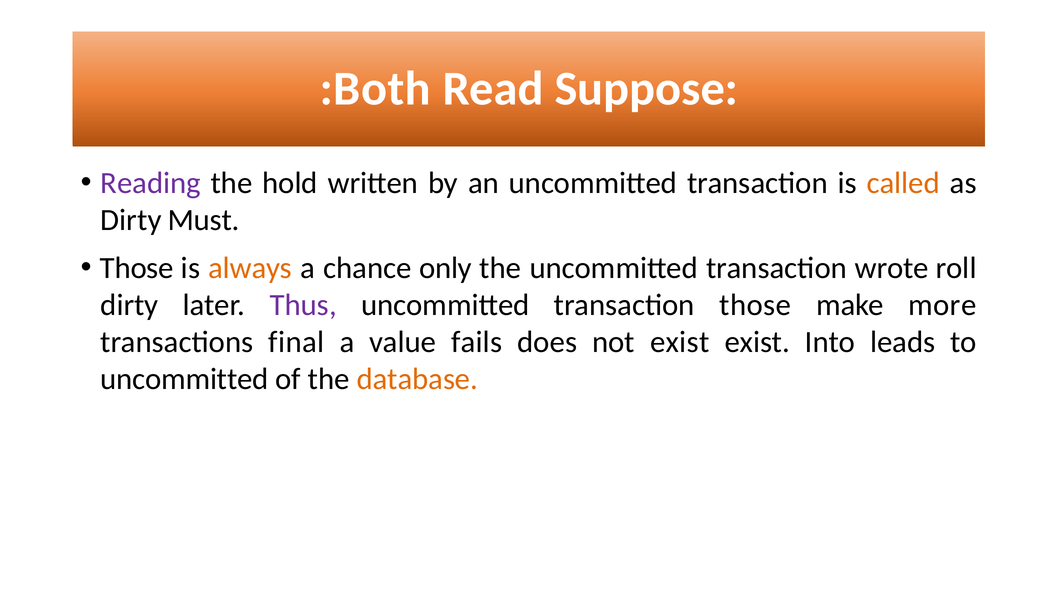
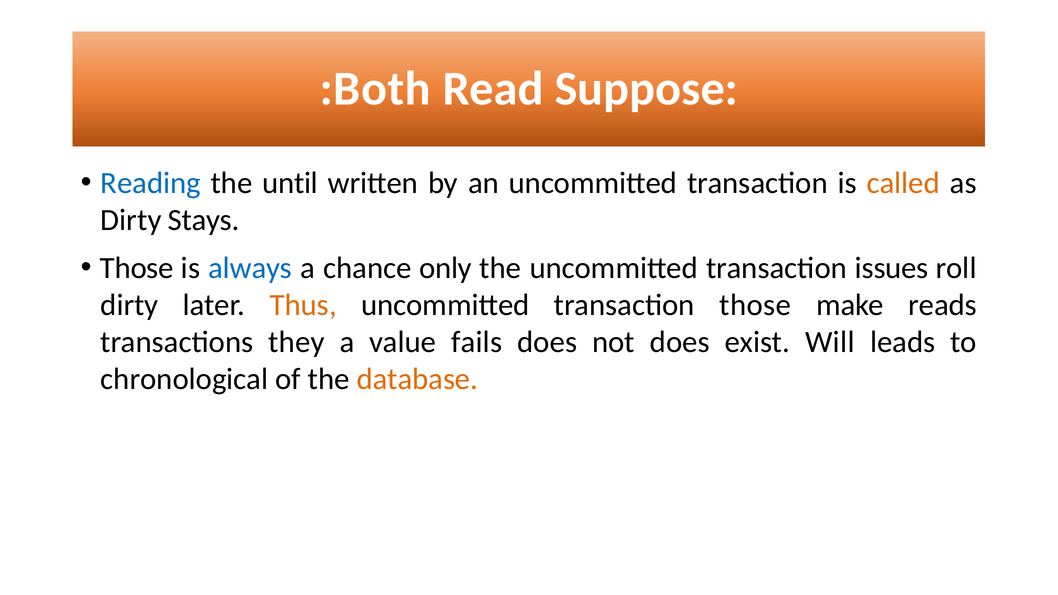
Reading colour: purple -> blue
hold: hold -> until
Must: Must -> Stays
always colour: orange -> blue
wrote: wrote -> issues
Thus colour: purple -> orange
more: more -> reads
final: final -> they
not exist: exist -> does
Into: Into -> Will
uncommitted at (184, 379): uncommitted -> chronological
